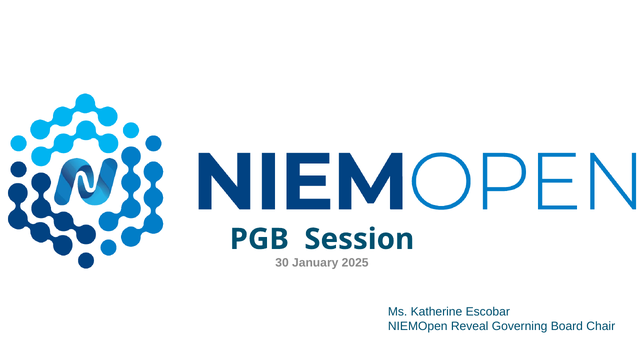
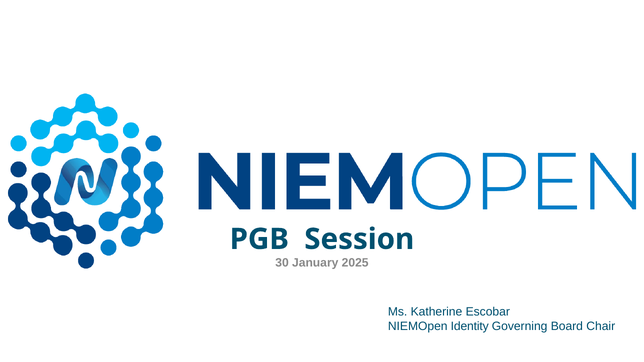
Reveal: Reveal -> Identity
